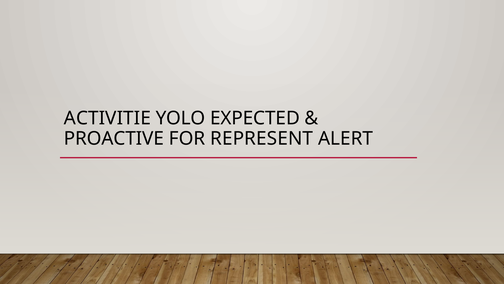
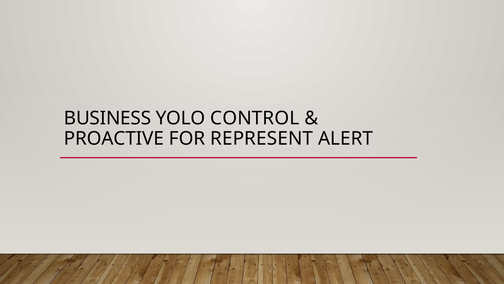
ACTIVITIE: ACTIVITIE -> BUSINESS
EXPECTED: EXPECTED -> CONTROL
